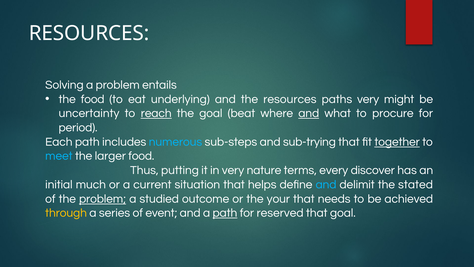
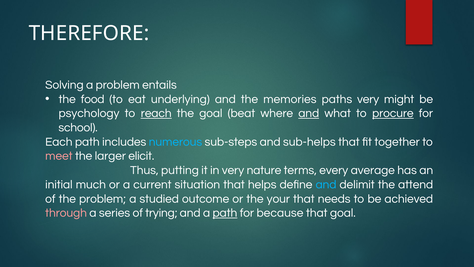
RESOURCES at (89, 33): RESOURCES -> THEREFORE
the resources: resources -> memories
uncertainty: uncertainty -> psychology
procure underline: none -> present
period: period -> school
sub-trying: sub-trying -> sub-helps
together underline: present -> none
meet colour: light blue -> pink
larger food: food -> elicit
discover: discover -> average
stated: stated -> attend
problem at (103, 199) underline: present -> none
through colour: yellow -> pink
event: event -> trying
reserved: reserved -> because
